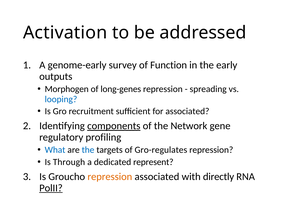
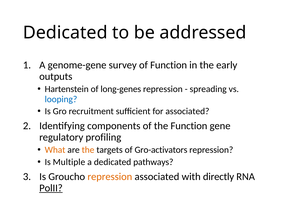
Activation at (65, 33): Activation -> Dedicated
genome-early: genome-early -> genome-gene
Morphogen: Morphogen -> Hartenstein
components underline: present -> none
the Network: Network -> Function
What colour: blue -> orange
the at (88, 150) colour: blue -> orange
Gro-regulates: Gro-regulates -> Gro-activators
Through: Through -> Multiple
represent: represent -> pathways
